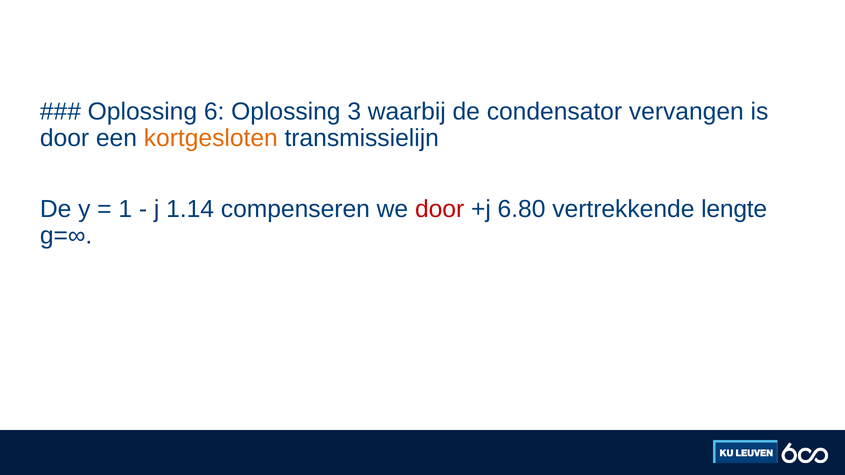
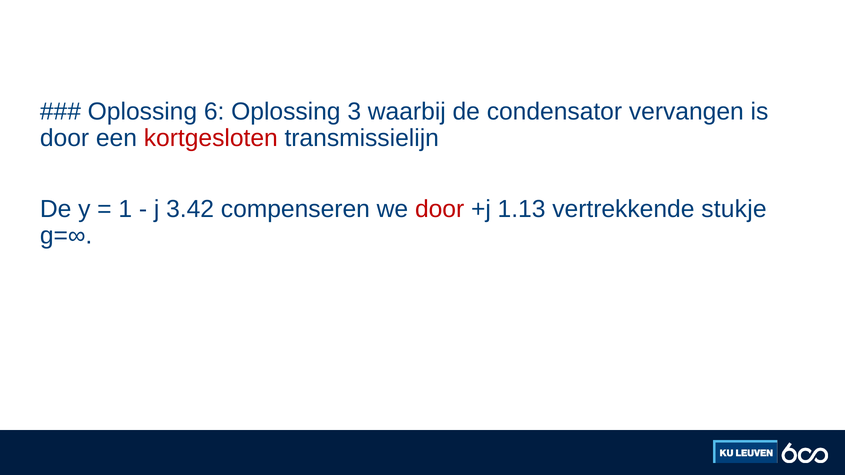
kortgesloten colour: orange -> red
1.14: 1.14 -> 3.42
6.80: 6.80 -> 1.13
lengte: lengte -> stukje
